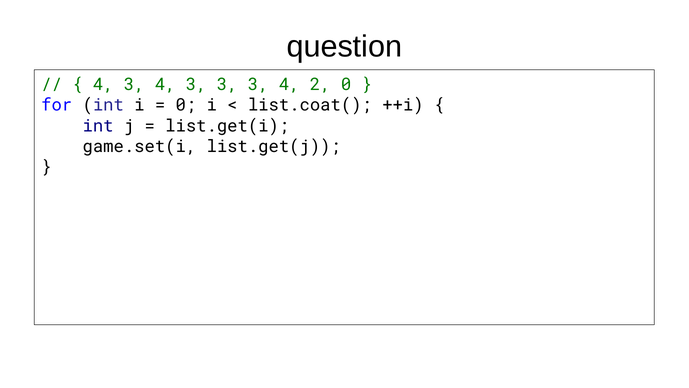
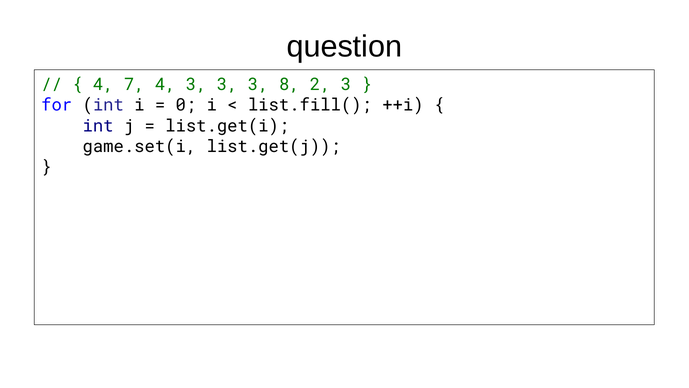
3 at (134, 84): 3 -> 7
3 3 4: 4 -> 8
2 0: 0 -> 3
list.coat(: list.coat( -> list.fill(
